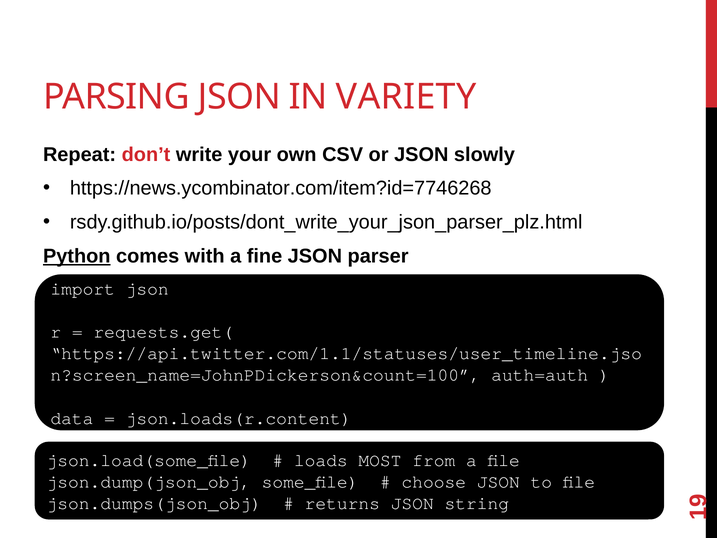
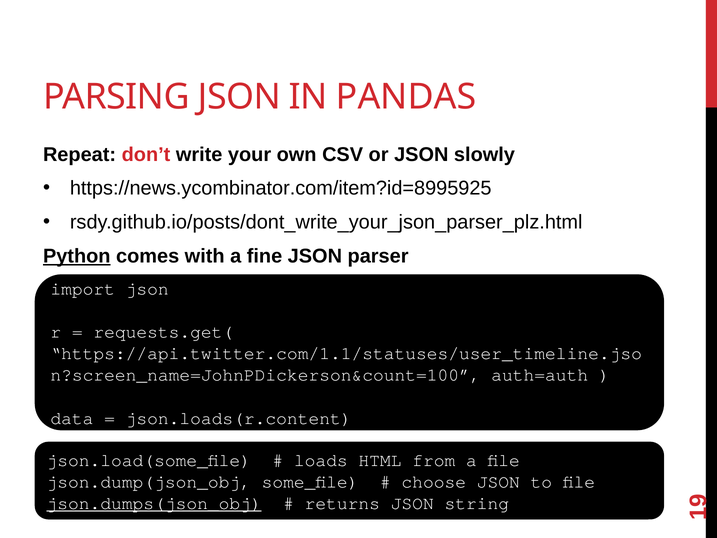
VARIETY: VARIETY -> PANDAS
https://news.ycombinator.com/item?id=7746268: https://news.ycombinator.com/item?id=7746268 -> https://news.ycombinator.com/item?id=8995925
MOST: MOST -> HTML
json.dumps(json_obj underline: none -> present
